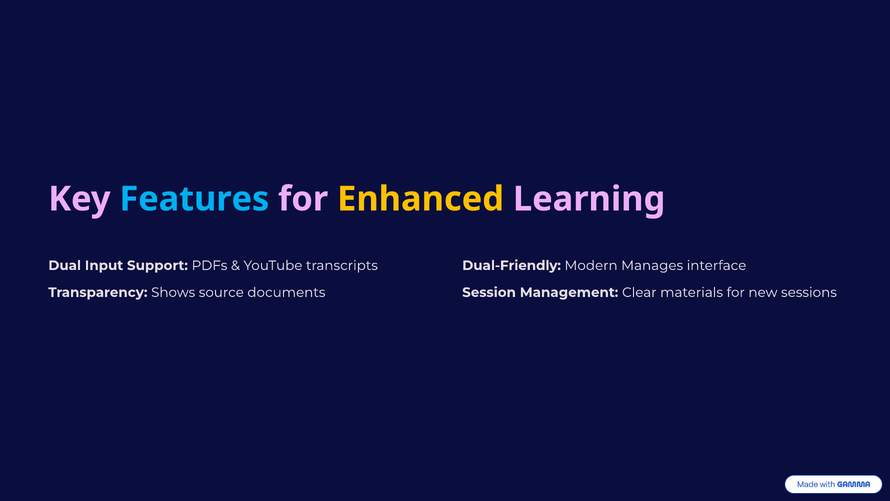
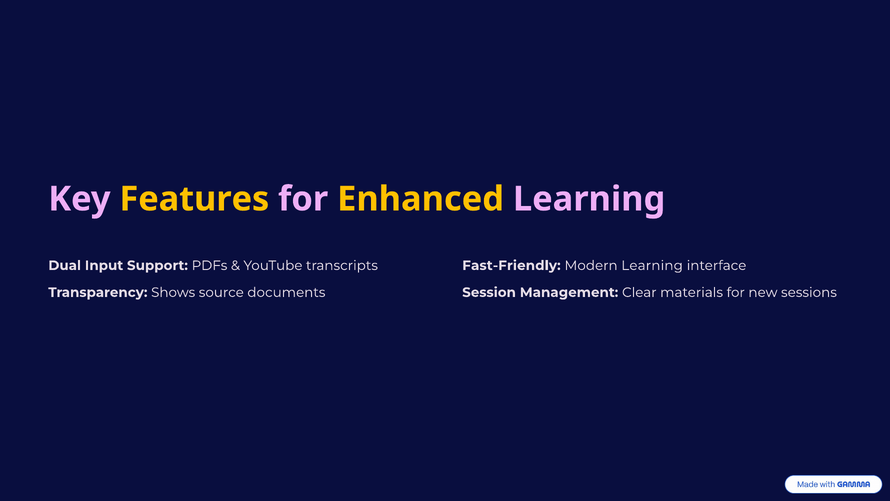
Features colour: light blue -> yellow
Dual-Friendly: Dual-Friendly -> Fast-Friendly
Modern Manages: Manages -> Learning
